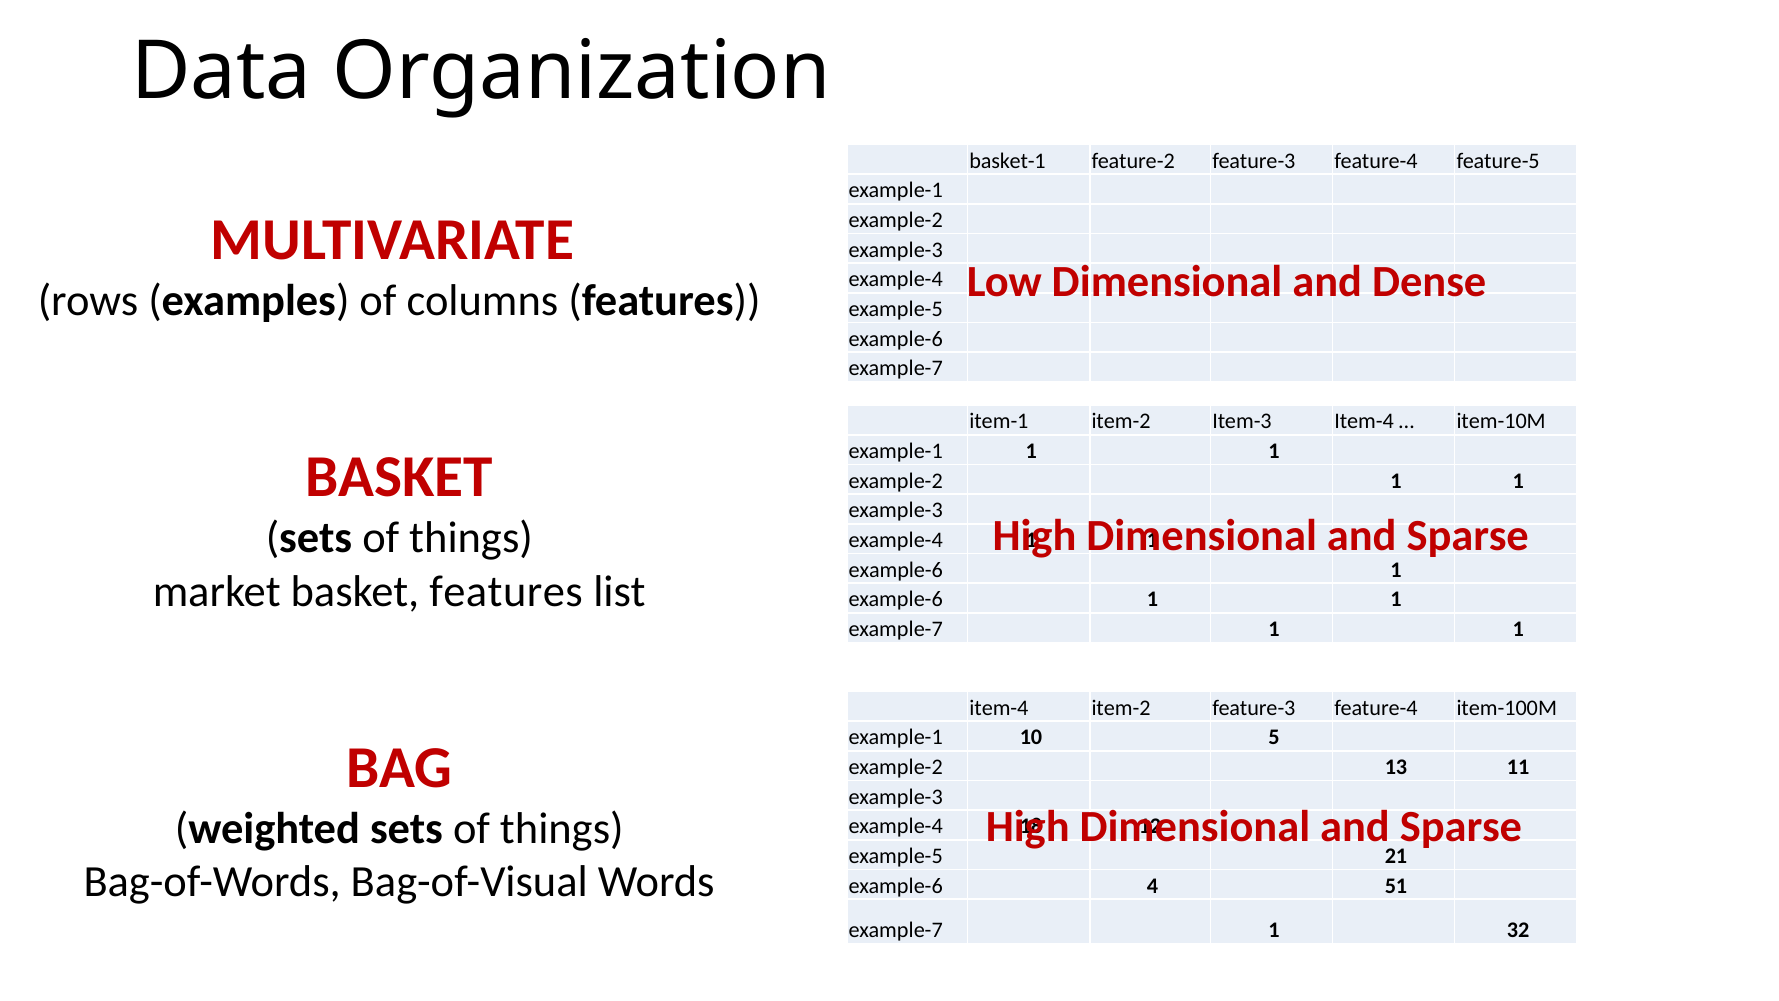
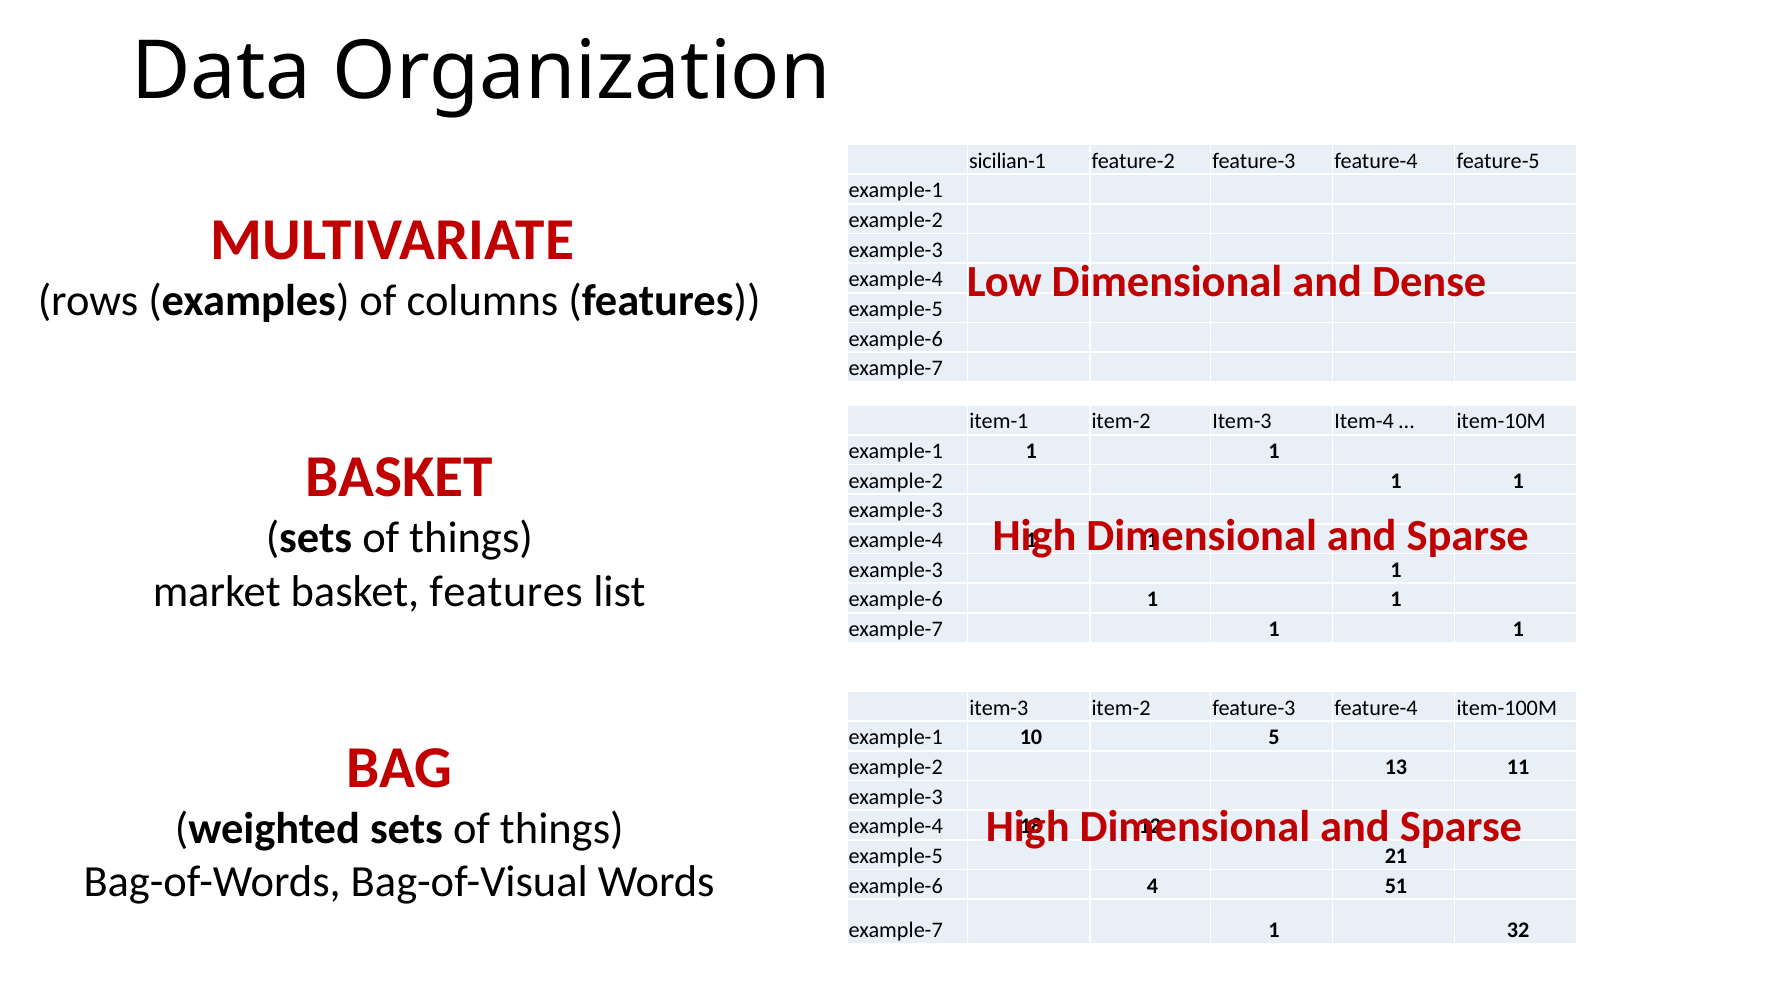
basket-1: basket-1 -> sicilian-1
example-6 at (896, 570): example-6 -> example-3
item-4 at (999, 708): item-4 -> item-3
